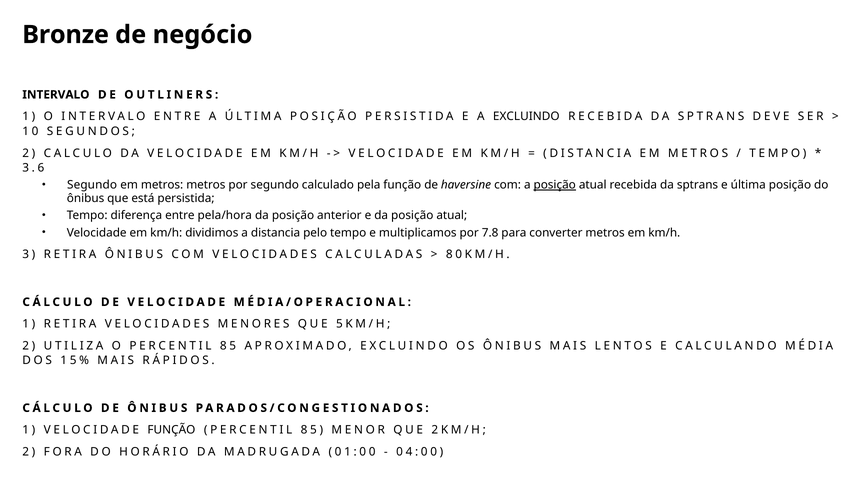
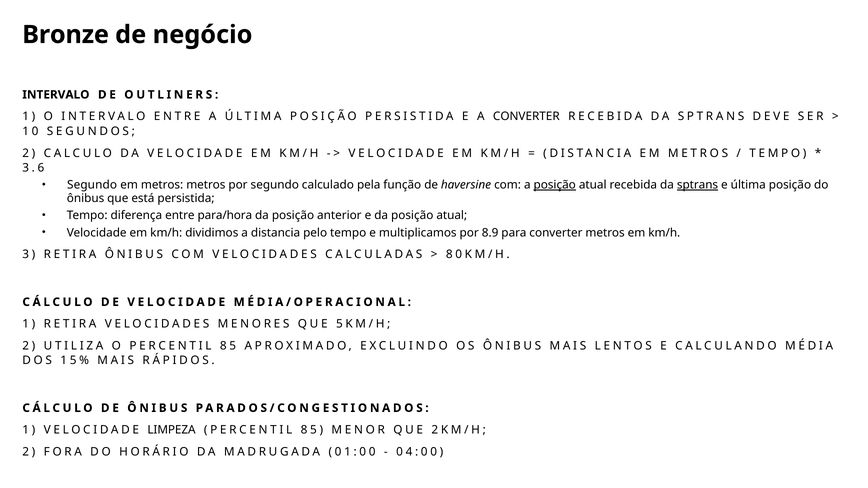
A EXCLUINDO: EXCLUINDO -> CONVERTER
sptrans at (698, 185) underline: none -> present
pela/hora: pela/hora -> para/hora
7.8: 7.8 -> 8.9
VELOCIDADE FUNÇÃO: FUNÇÃO -> LIMPEZA
